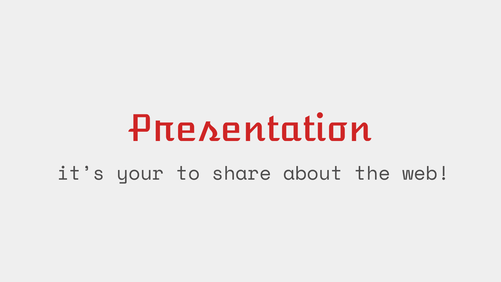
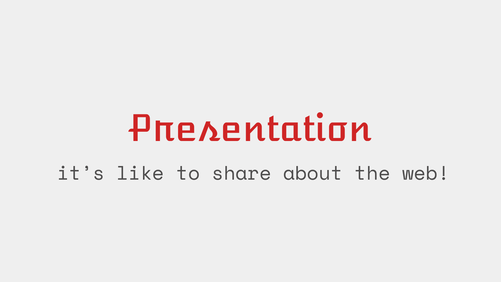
your: your -> like
